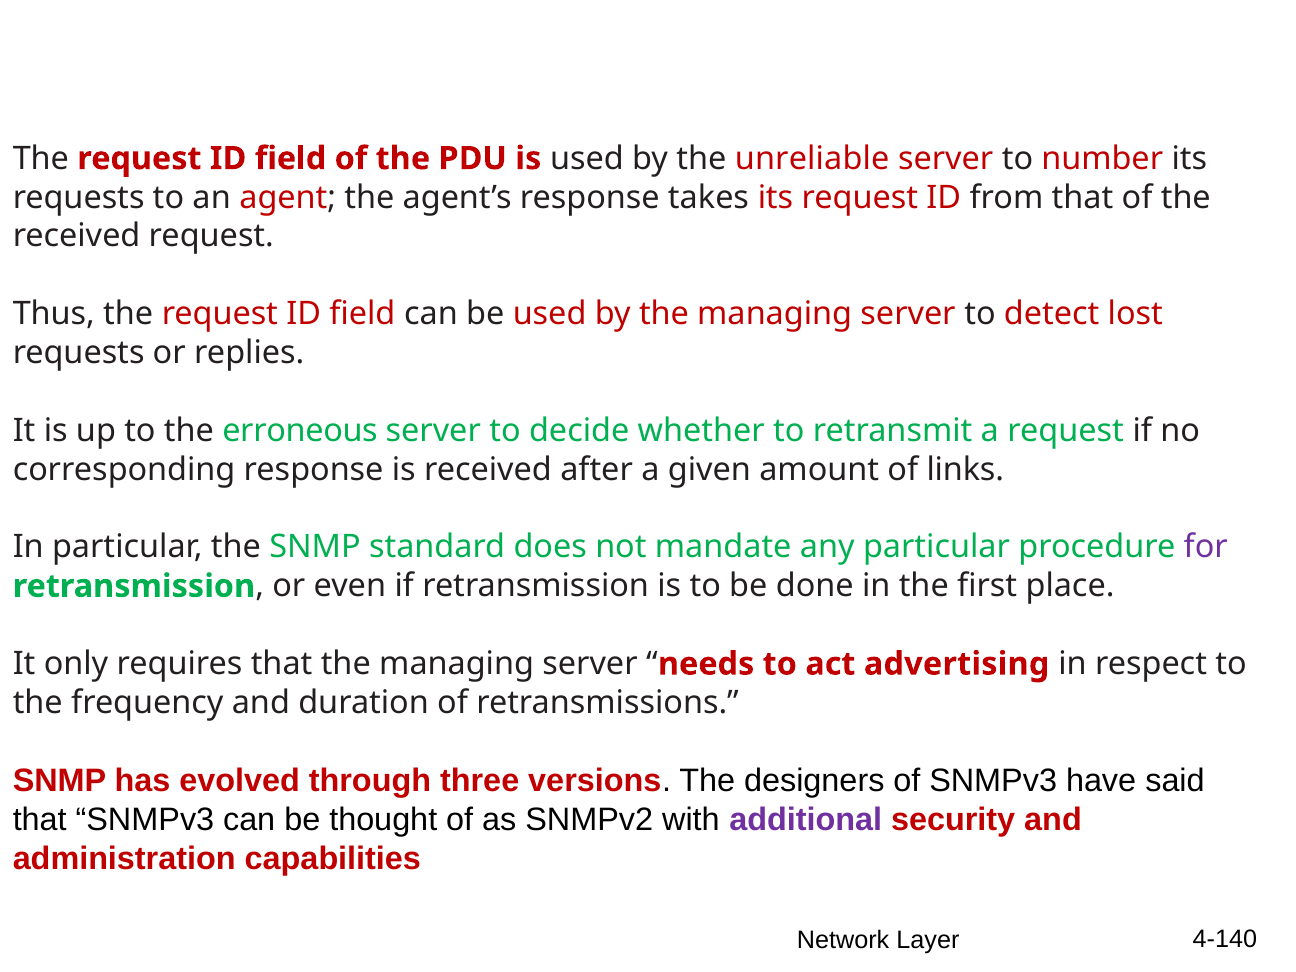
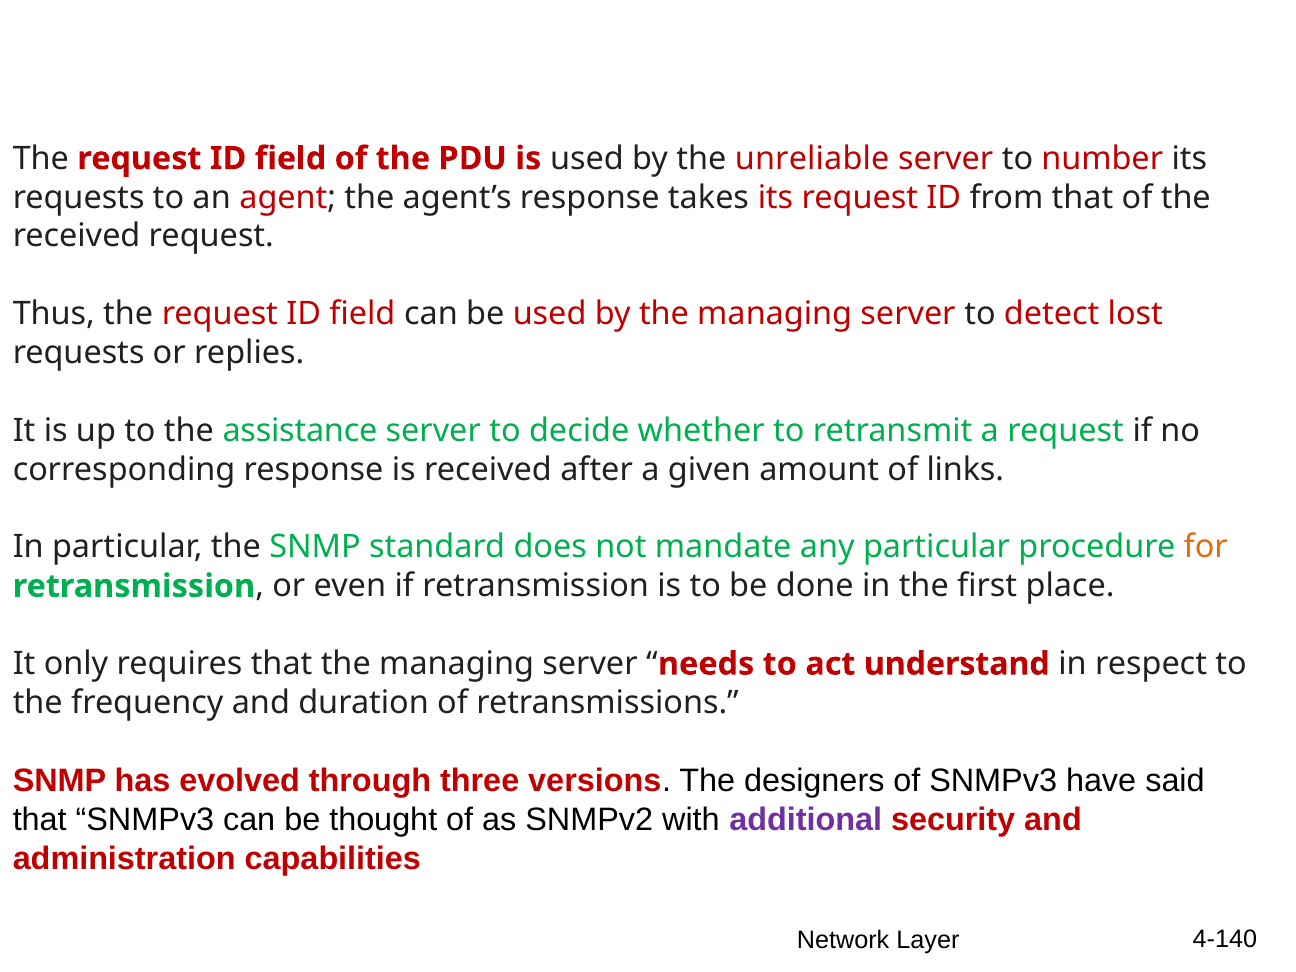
erroneous: erroneous -> assistance
for colour: purple -> orange
advertising: advertising -> understand
